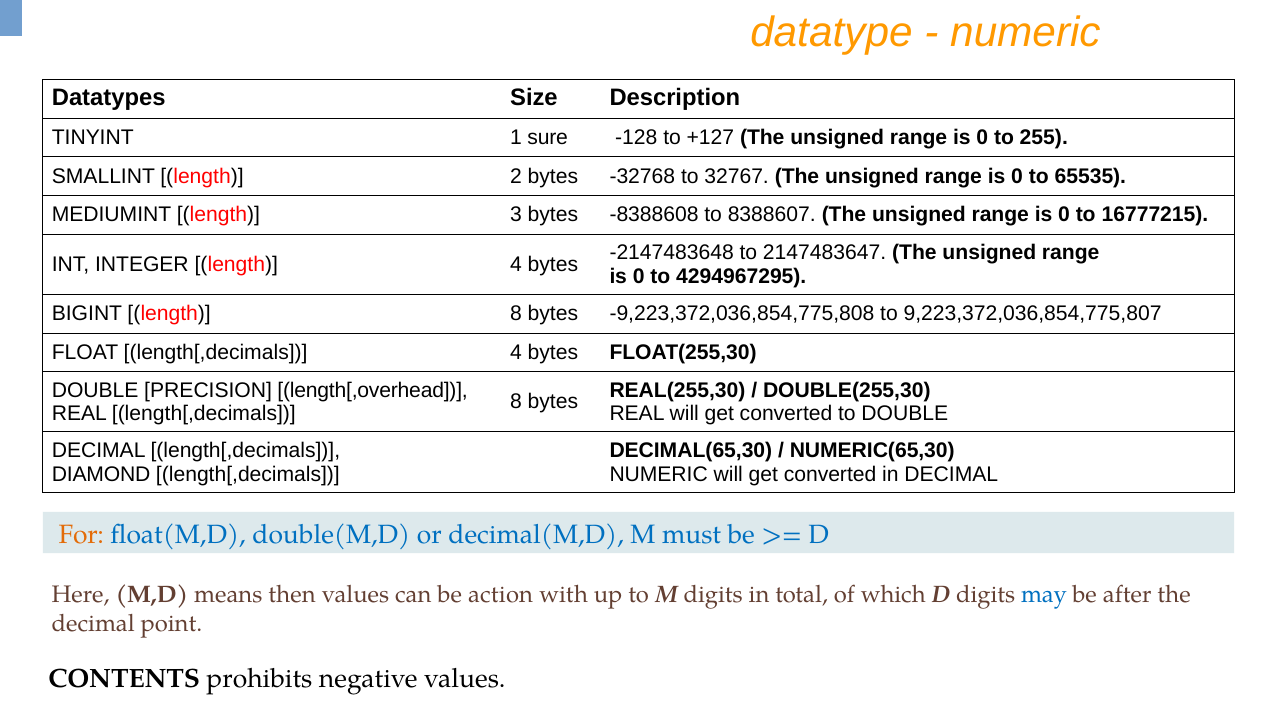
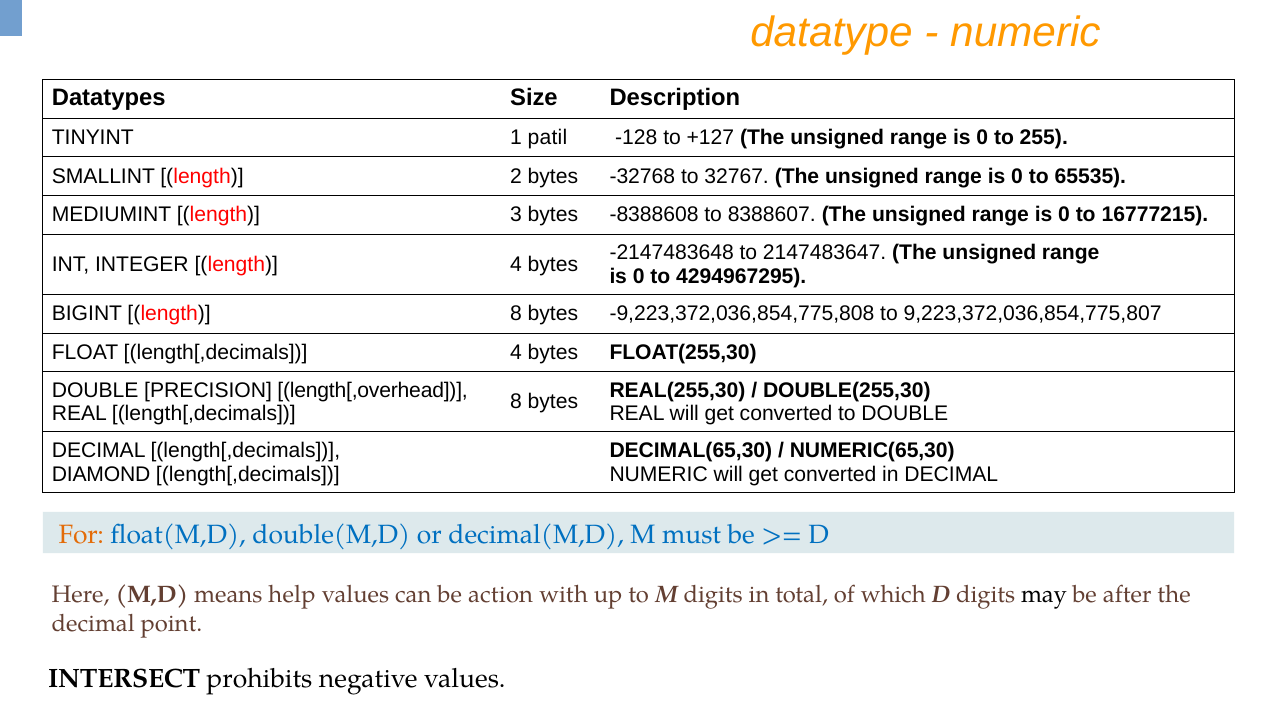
sure: sure -> patil
then: then -> help
may colour: blue -> black
CONTENTS: CONTENTS -> INTERSECT
